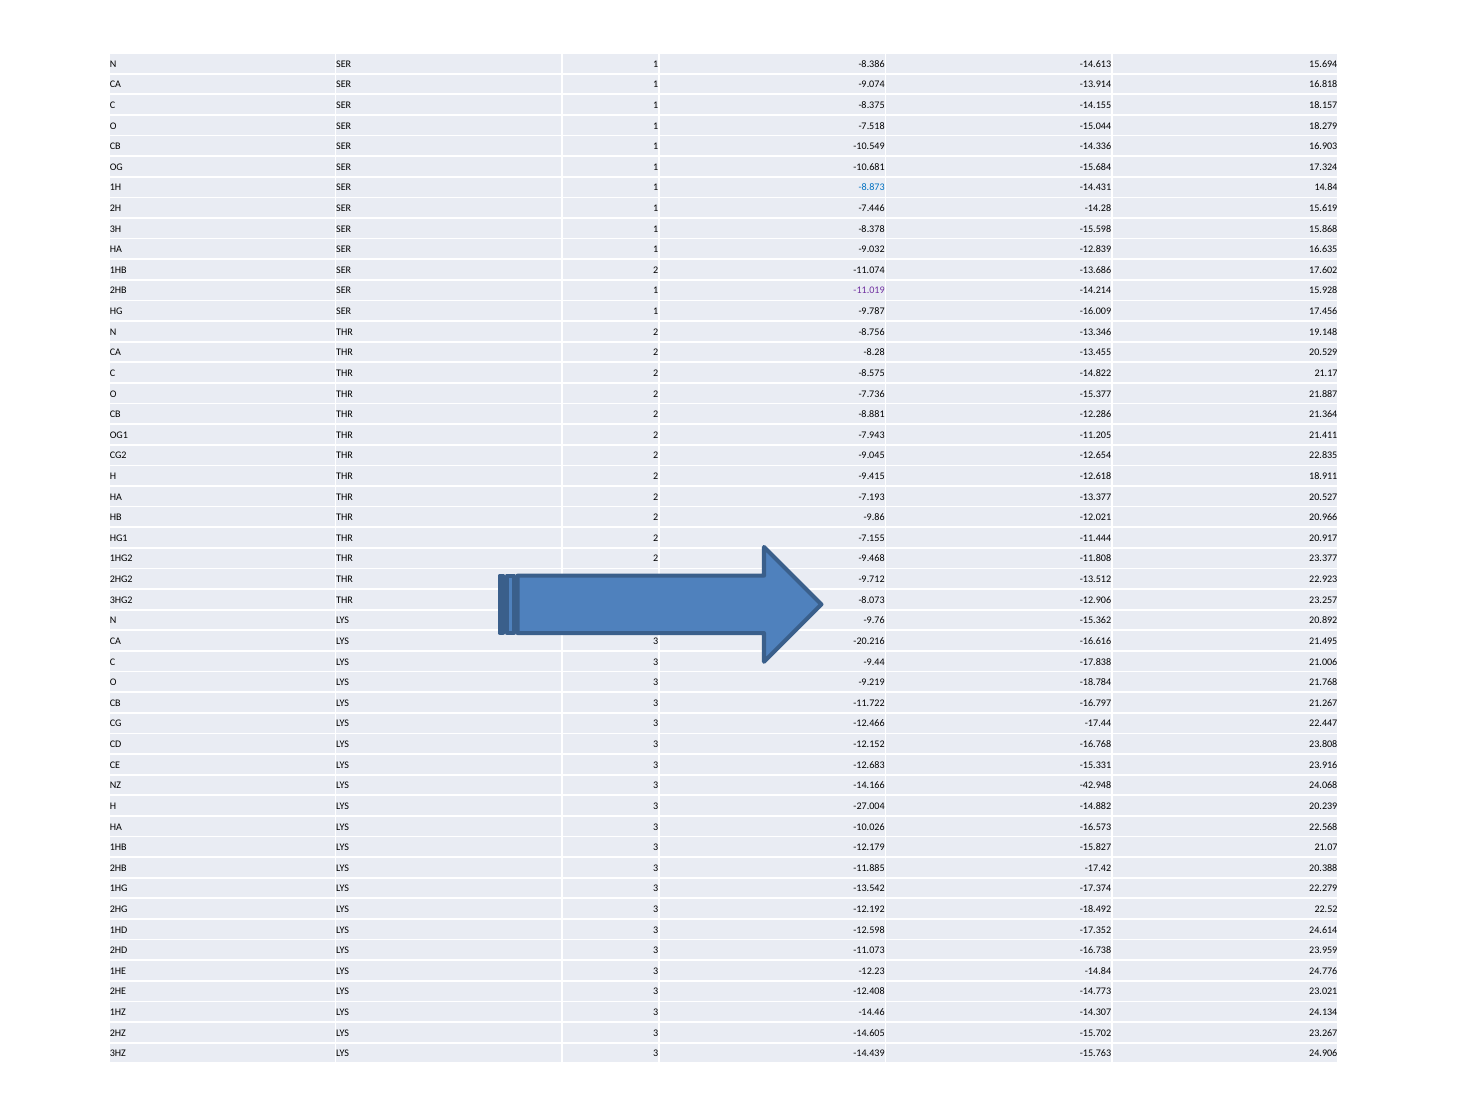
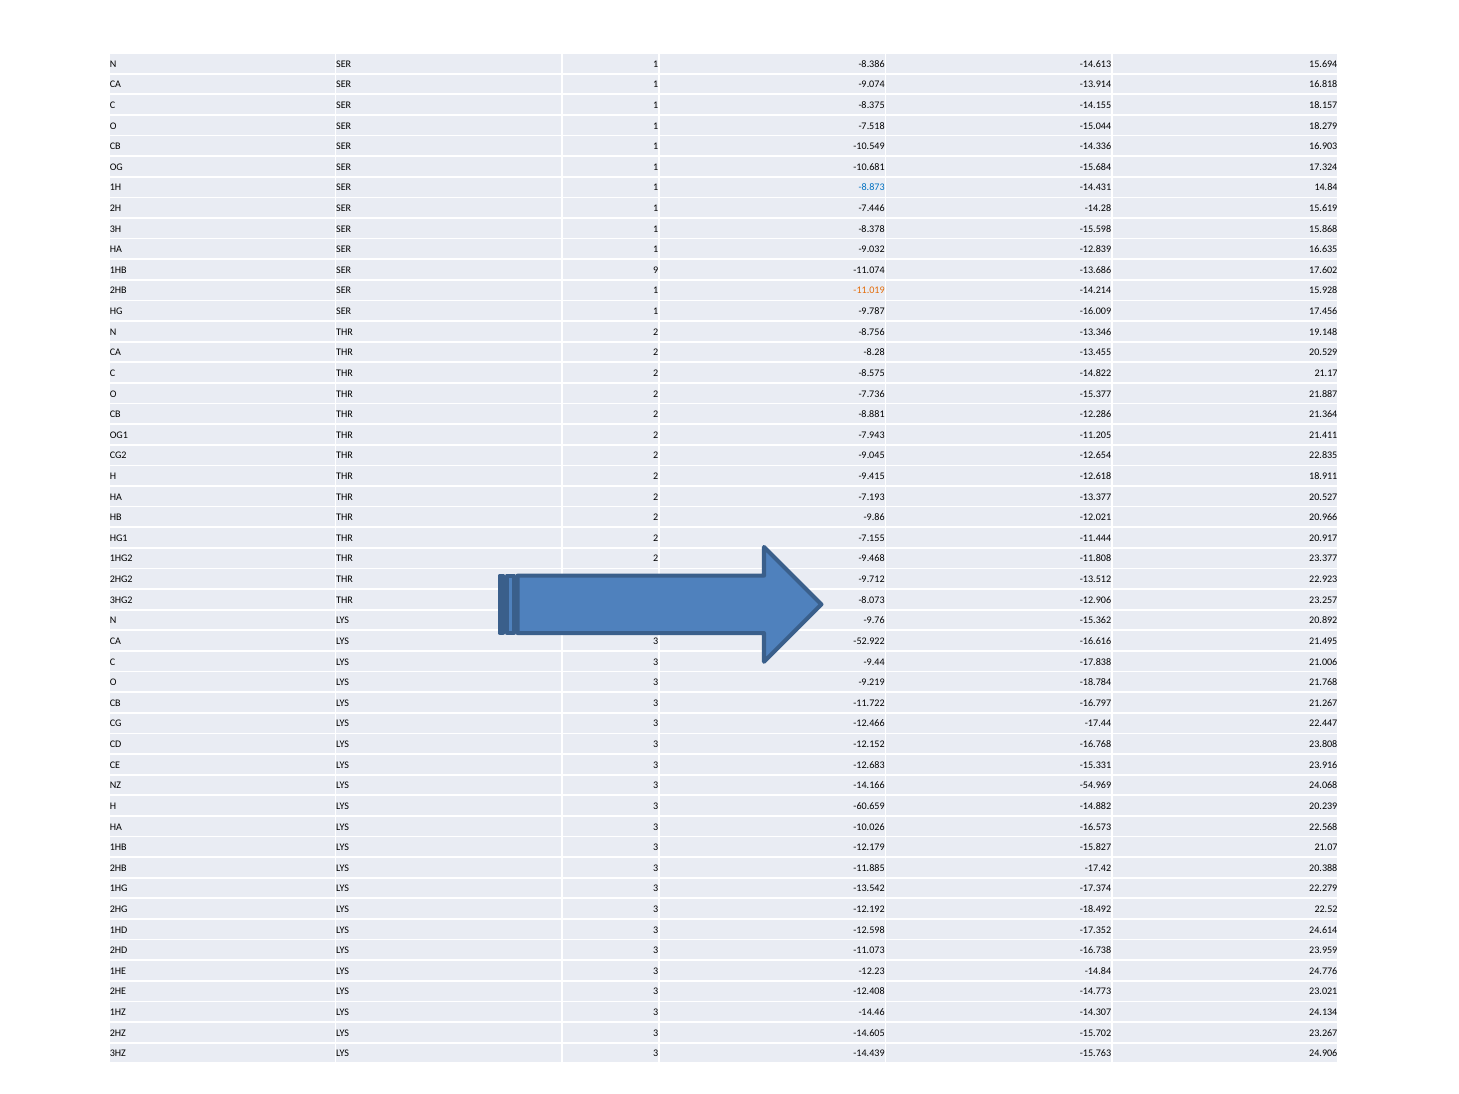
SER 2: 2 -> 9
-11.019 colour: purple -> orange
-20.216: -20.216 -> -52.922
-42.948: -42.948 -> -54.969
-27.004: -27.004 -> -60.659
